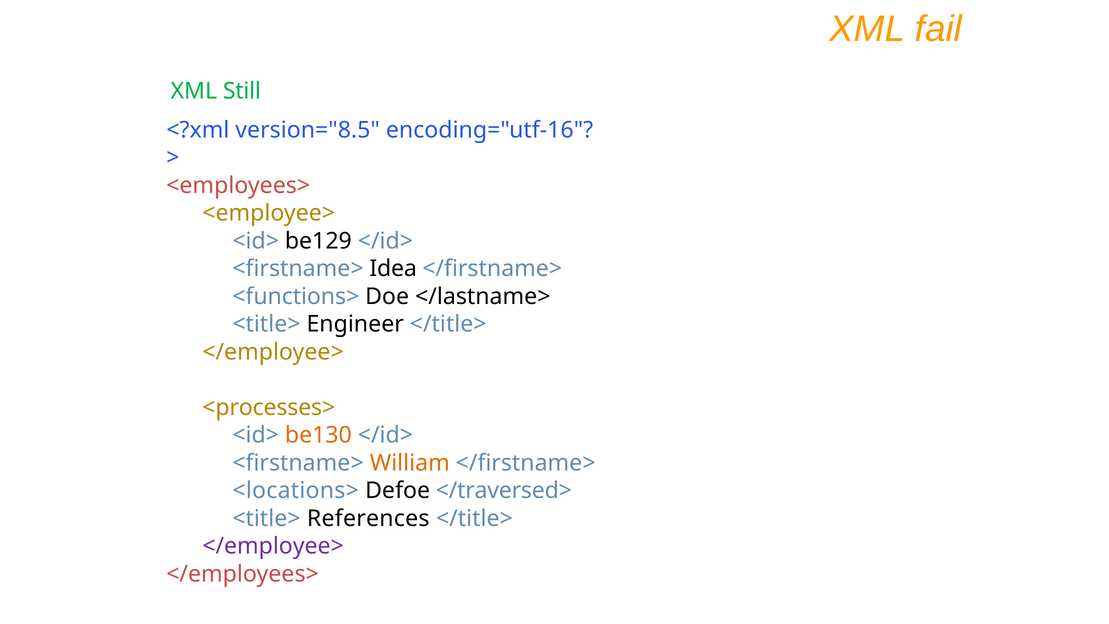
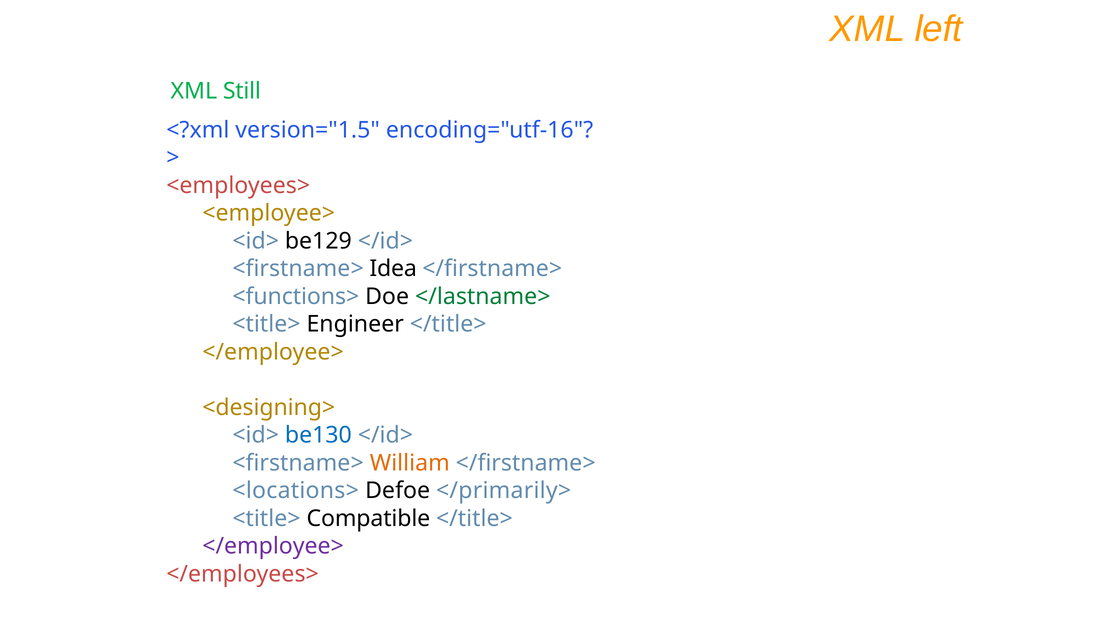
fail: fail -> left
version="8.5: version="8.5 -> version="1.5
</lastname> colour: black -> green
<processes>: <processes> -> <designing>
be130 colour: orange -> blue
</traversed>: </traversed> -> </primarily>
References: References -> Compatible
